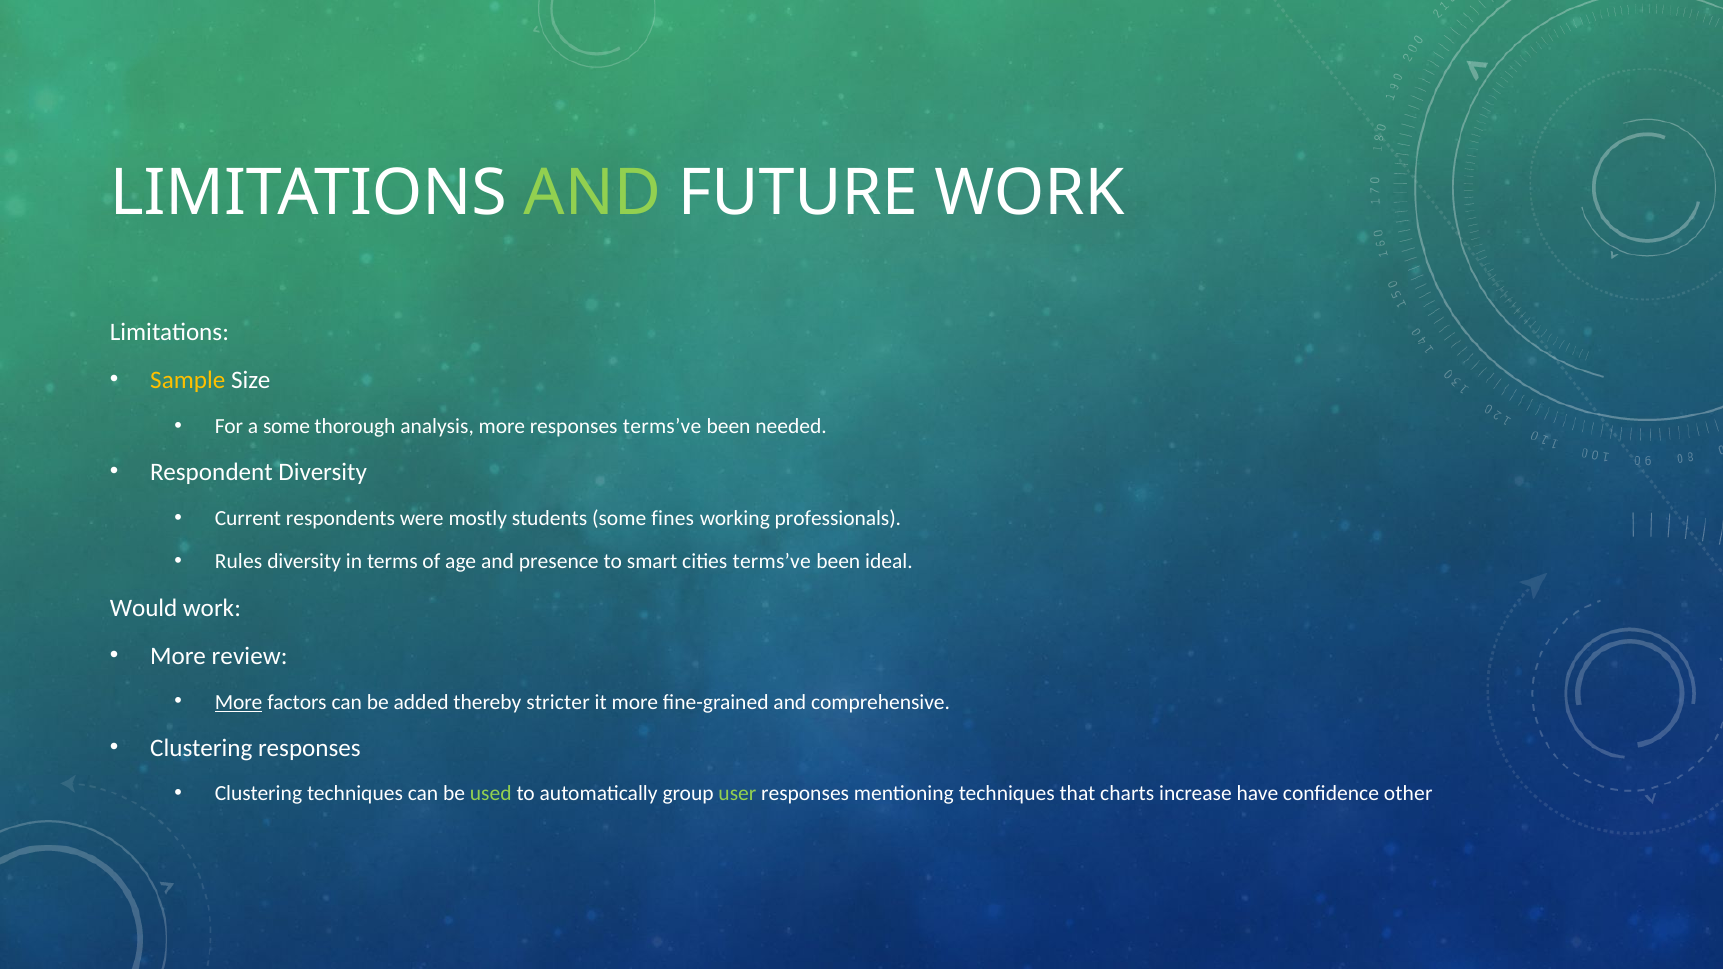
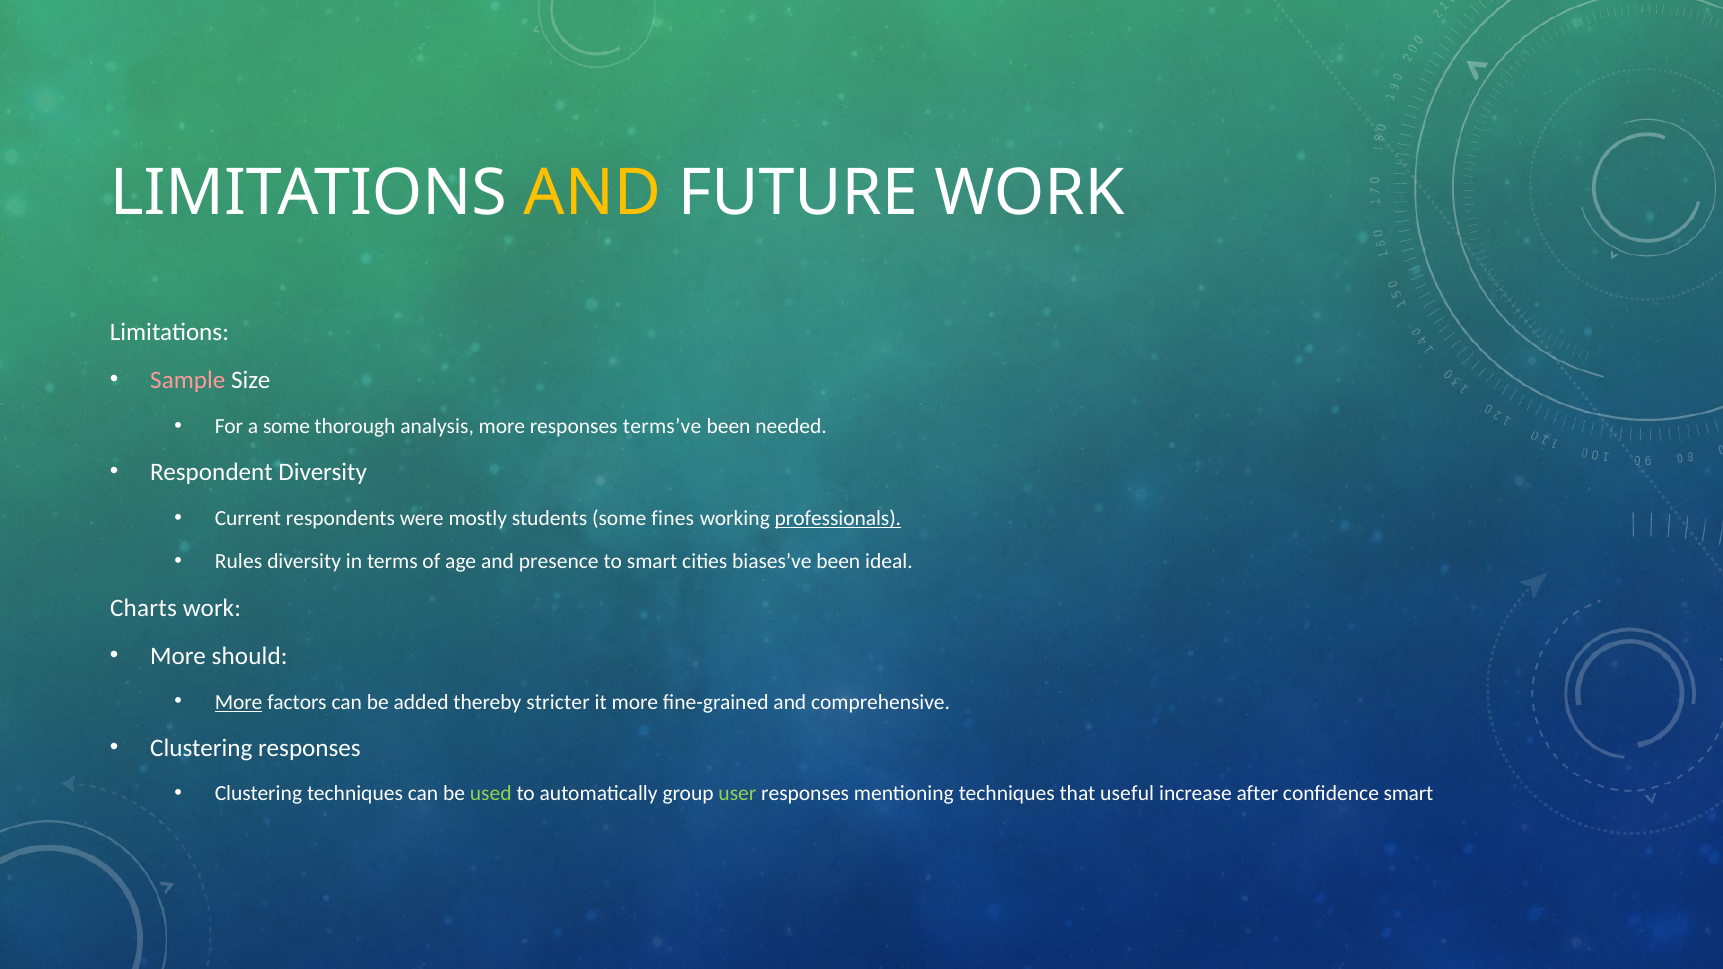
AND at (592, 194) colour: light green -> yellow
Sample colour: yellow -> pink
professionals underline: none -> present
cities terms’ve: terms’ve -> biases’ve
Would: Would -> Charts
review: review -> should
charts: charts -> useful
have: have -> after
confidence other: other -> smart
